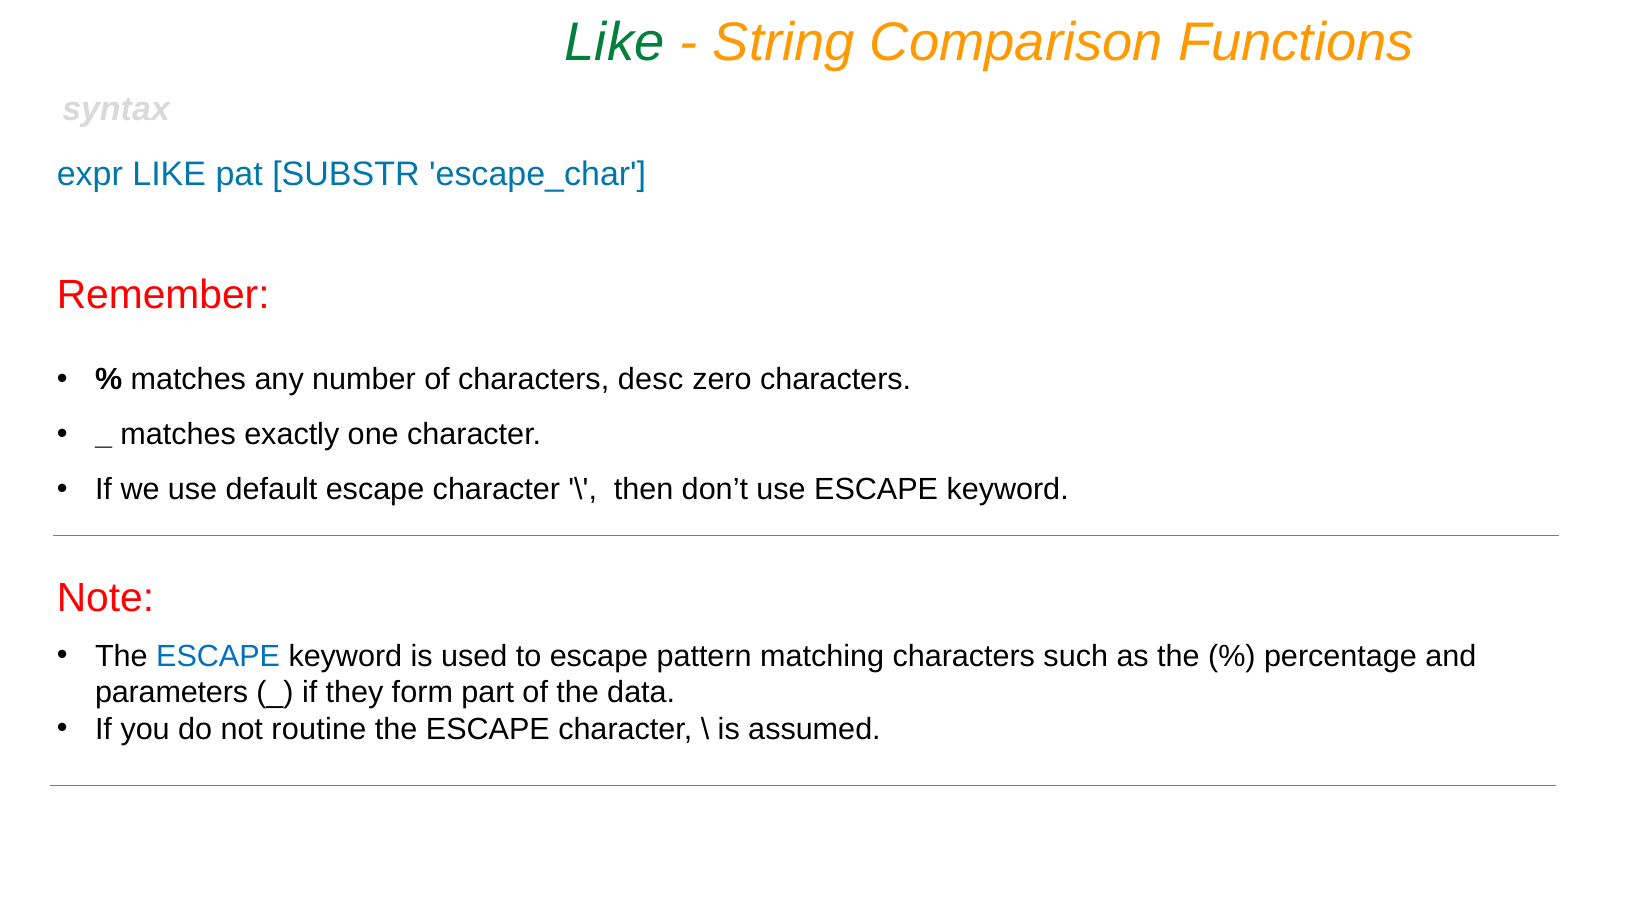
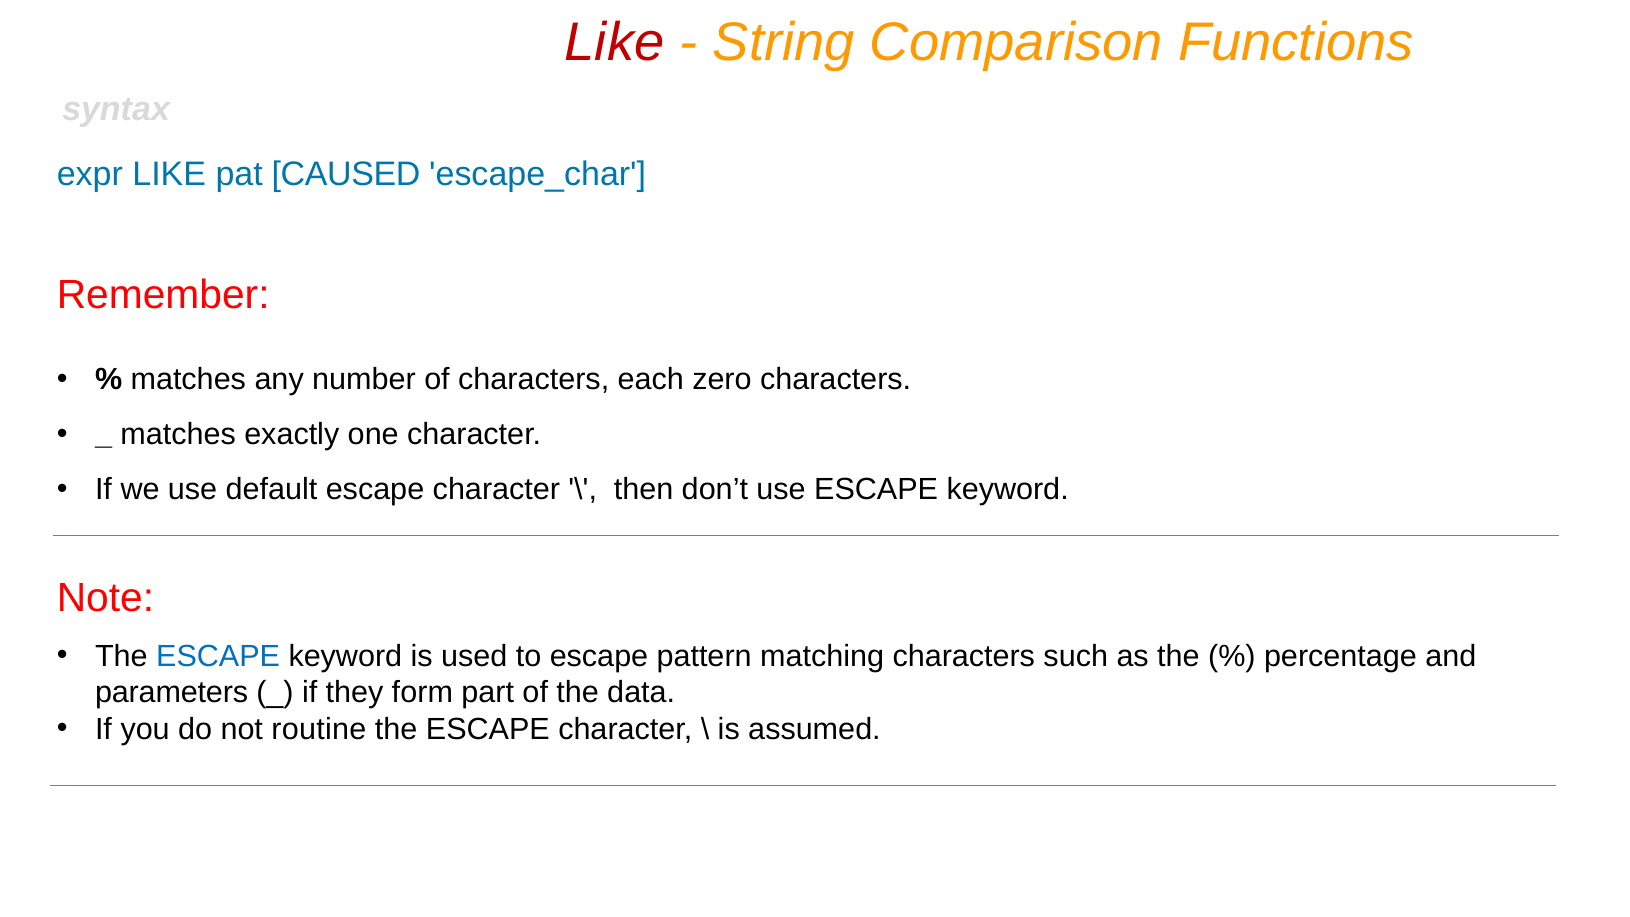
Like at (615, 42) colour: green -> red
SUBSTR: SUBSTR -> CAUSED
desc: desc -> each
